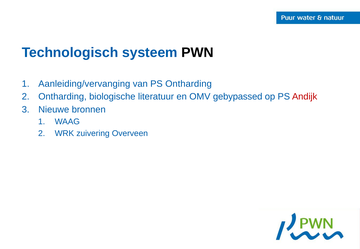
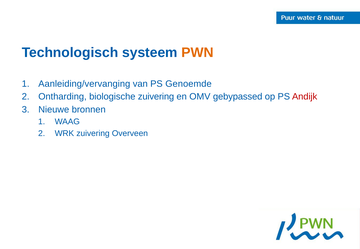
PWN colour: black -> orange
PS Ontharding: Ontharding -> Genoemde
biologische literatuur: literatuur -> zuivering
